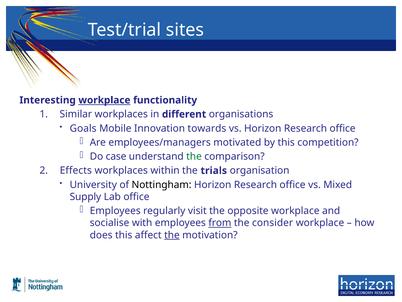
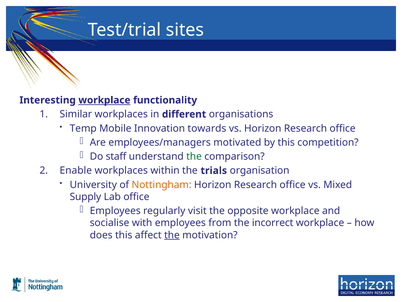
Goals: Goals -> Temp
case: case -> staff
Effects: Effects -> Enable
Nottingham colour: black -> orange
from underline: present -> none
consider: consider -> incorrect
